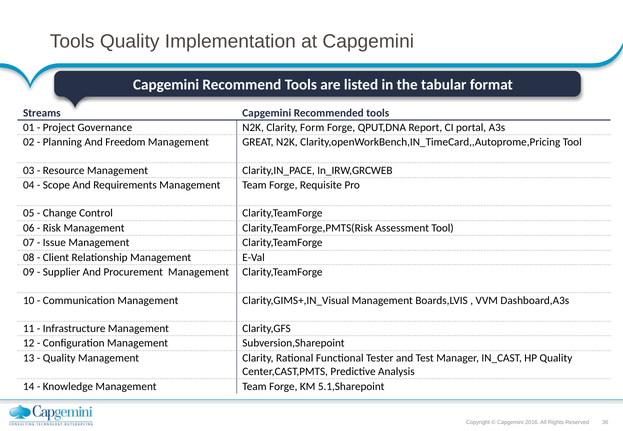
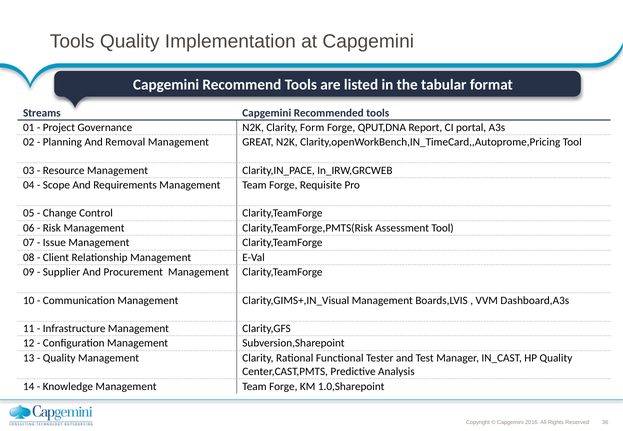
Freedom: Freedom -> Removal
5.1,Sharepoint: 5.1,Sharepoint -> 1.0,Sharepoint
